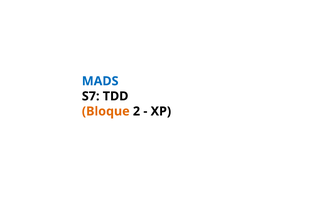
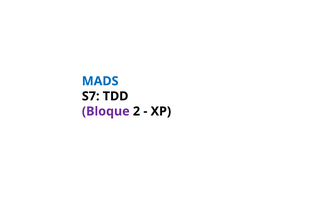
Bloque colour: orange -> purple
